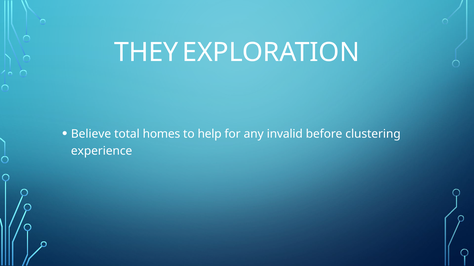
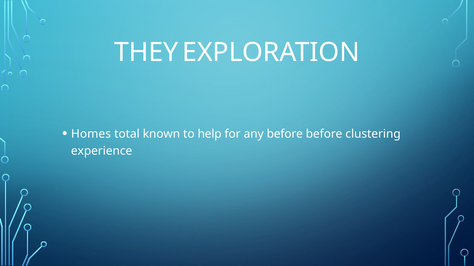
Believe: Believe -> Homes
homes: homes -> known
any invalid: invalid -> before
